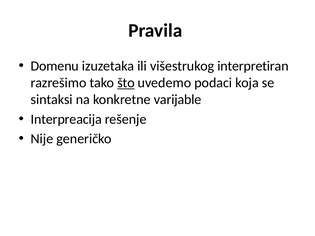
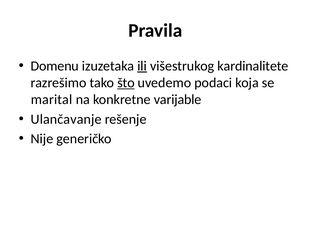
ili underline: none -> present
interpretiran: interpretiran -> kardinalitete
sintaksi: sintaksi -> marital
Interpreacija: Interpreacija -> Ulančavanje
